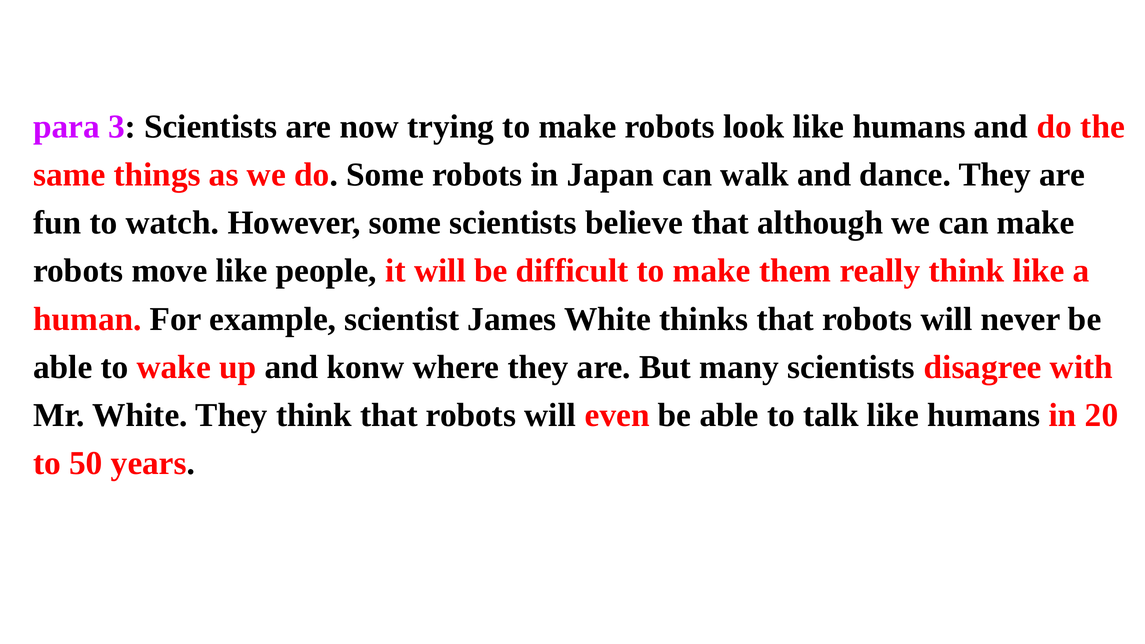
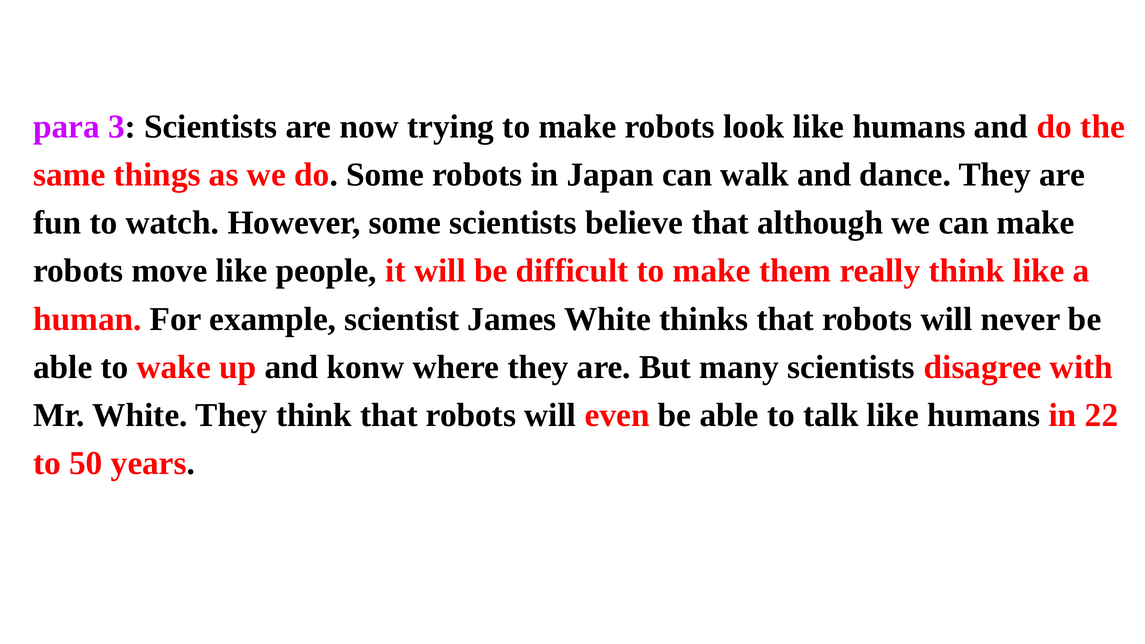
20: 20 -> 22
